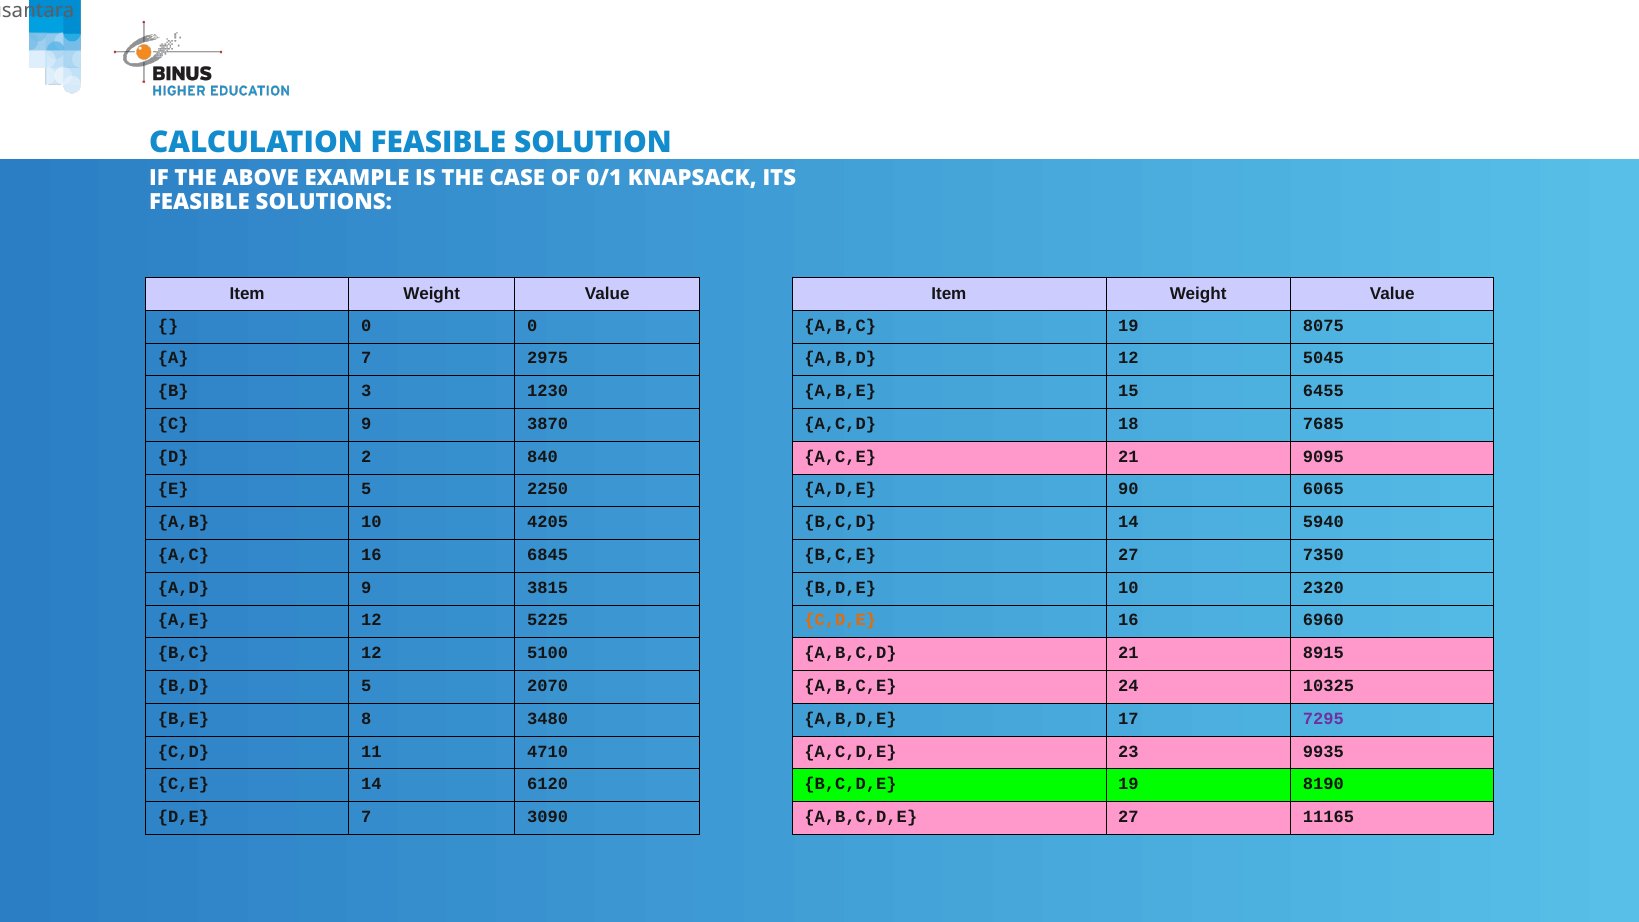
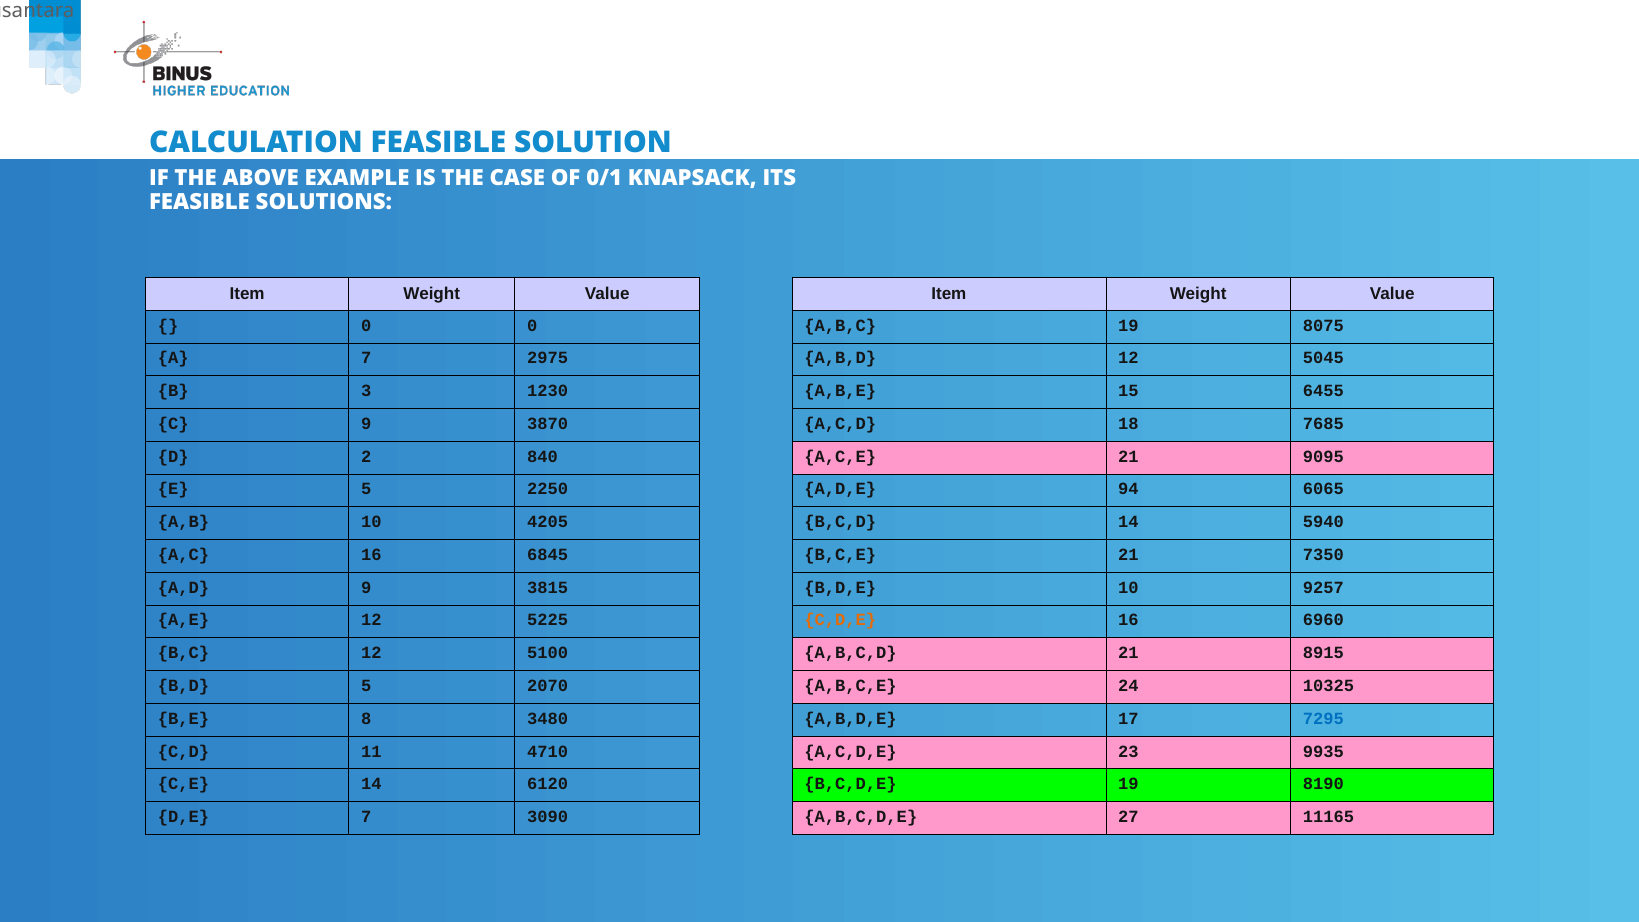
90: 90 -> 94
B,C,E 27: 27 -> 21
2320: 2320 -> 9257
7295 colour: purple -> blue
